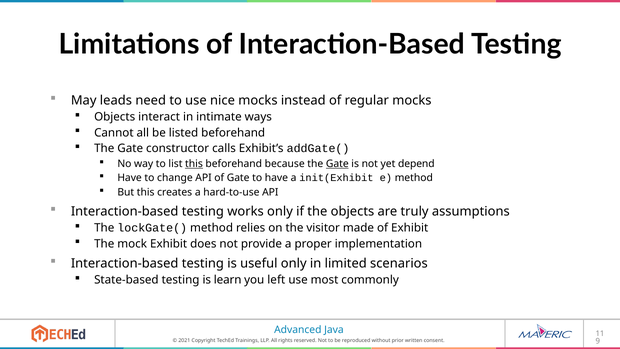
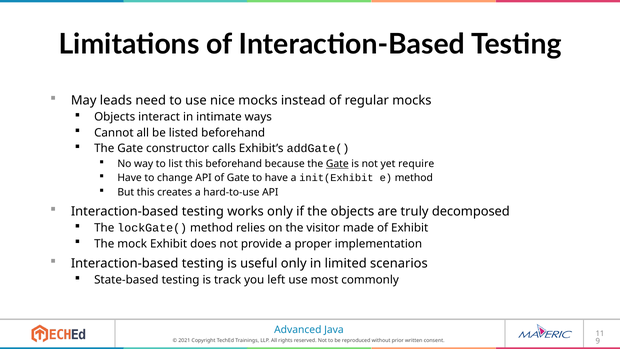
this at (194, 164) underline: present -> none
depend: depend -> require
assumptions: assumptions -> decomposed
learn: learn -> track
